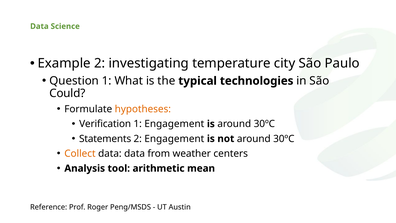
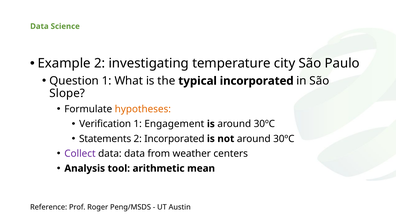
typical technologies: technologies -> incorporated
Could: Could -> Slope
2 Engagement: Engagement -> Incorporated
Collect colour: orange -> purple
